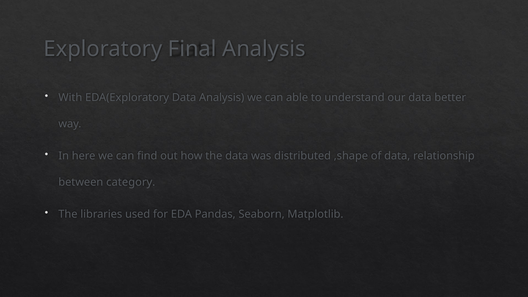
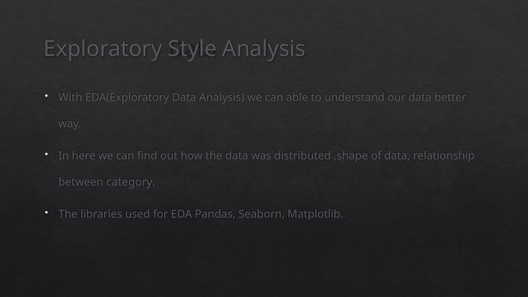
Final: Final -> Style
